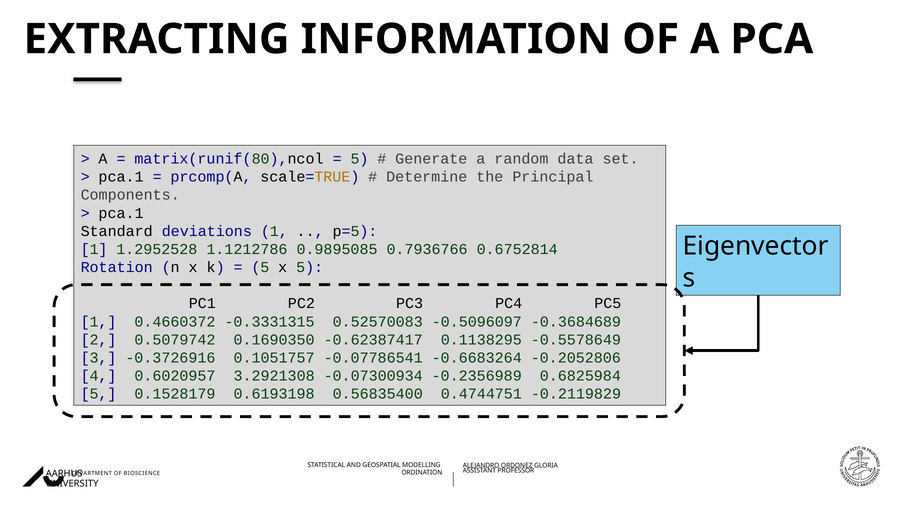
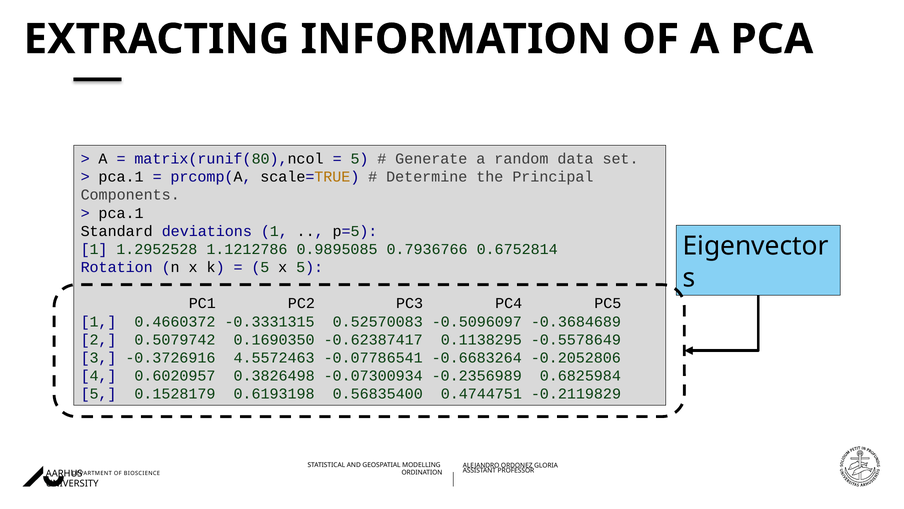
0.1051757: 0.1051757 -> 4.5572463
3.2921308: 3.2921308 -> 0.3826498
